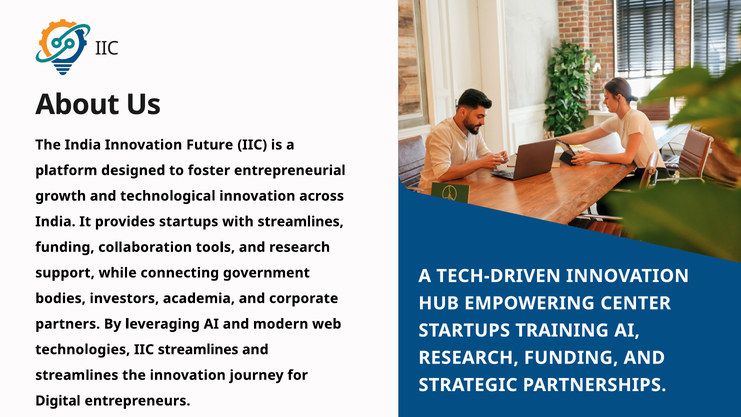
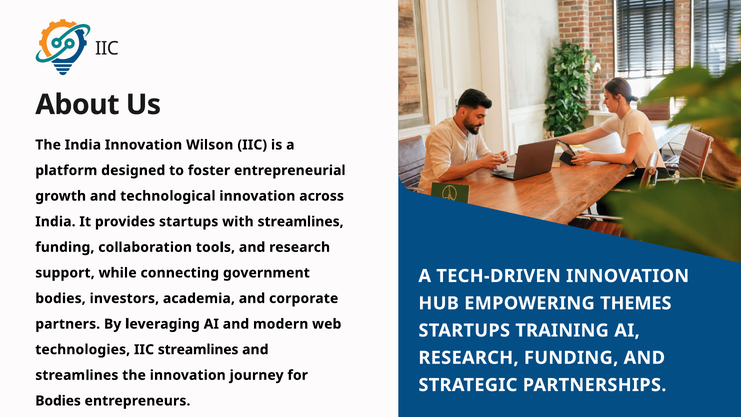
Future: Future -> Wilson
CENTER: CENTER -> THEMES
Digital at (58, 401): Digital -> Bodies
